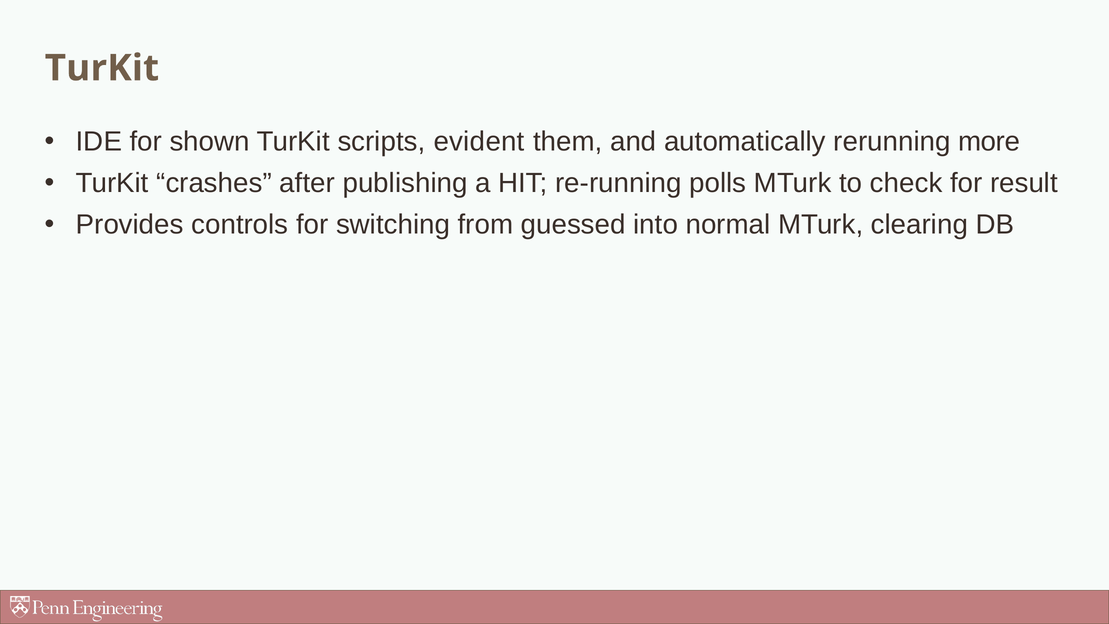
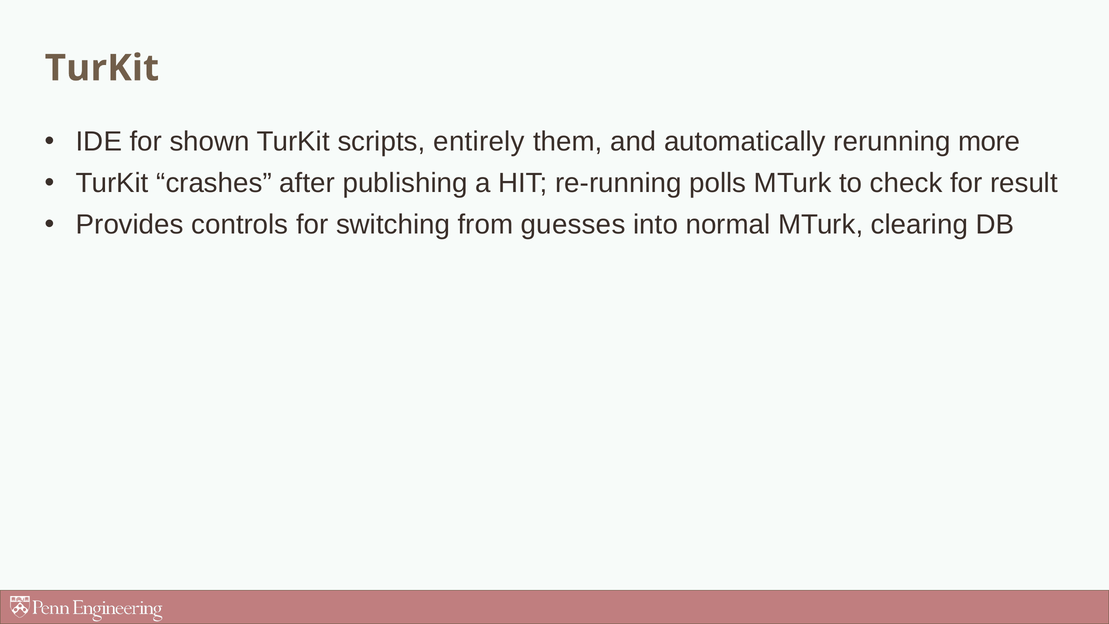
evident: evident -> entirely
guessed: guessed -> guesses
